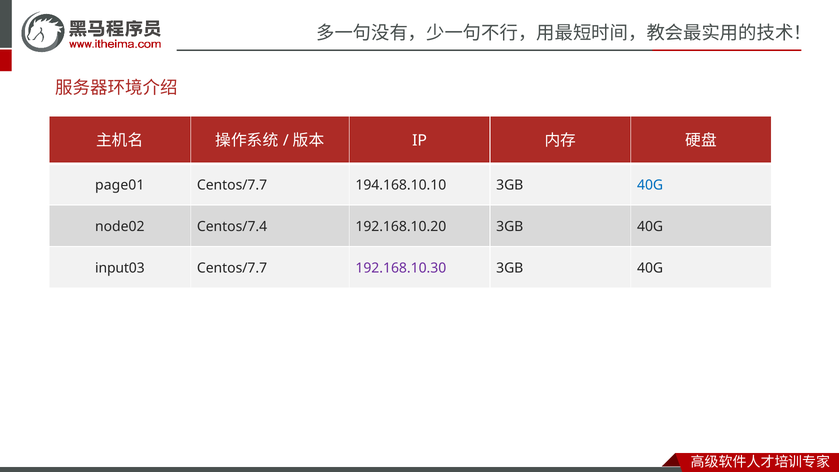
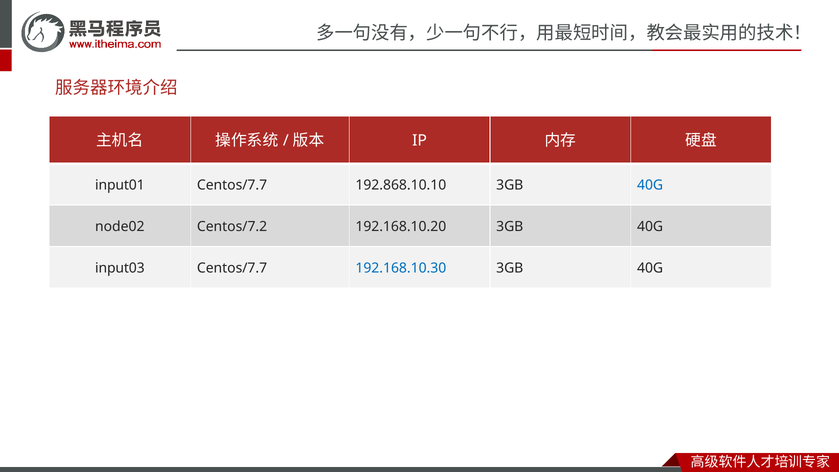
page01: page01 -> input01
194.168.10.10: 194.168.10.10 -> 192.868.10.10
Centos/7.4: Centos/7.4 -> Centos/7.2
192.168.10.30 colour: purple -> blue
